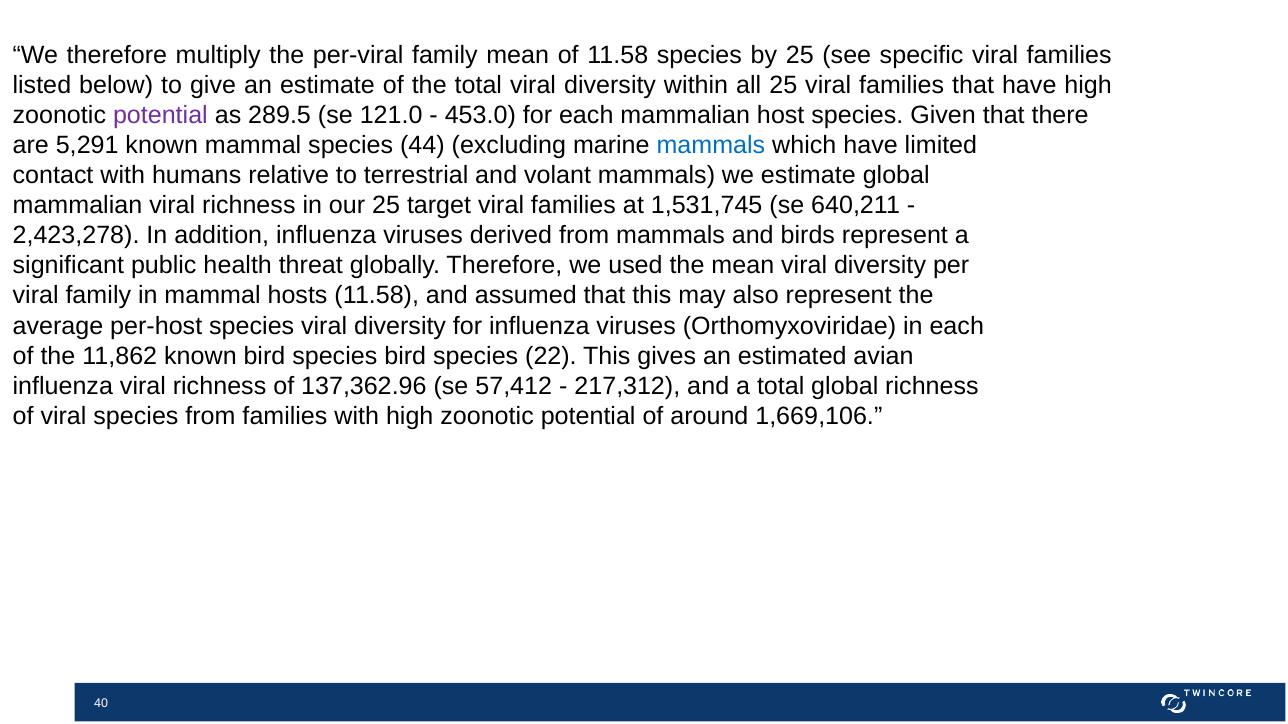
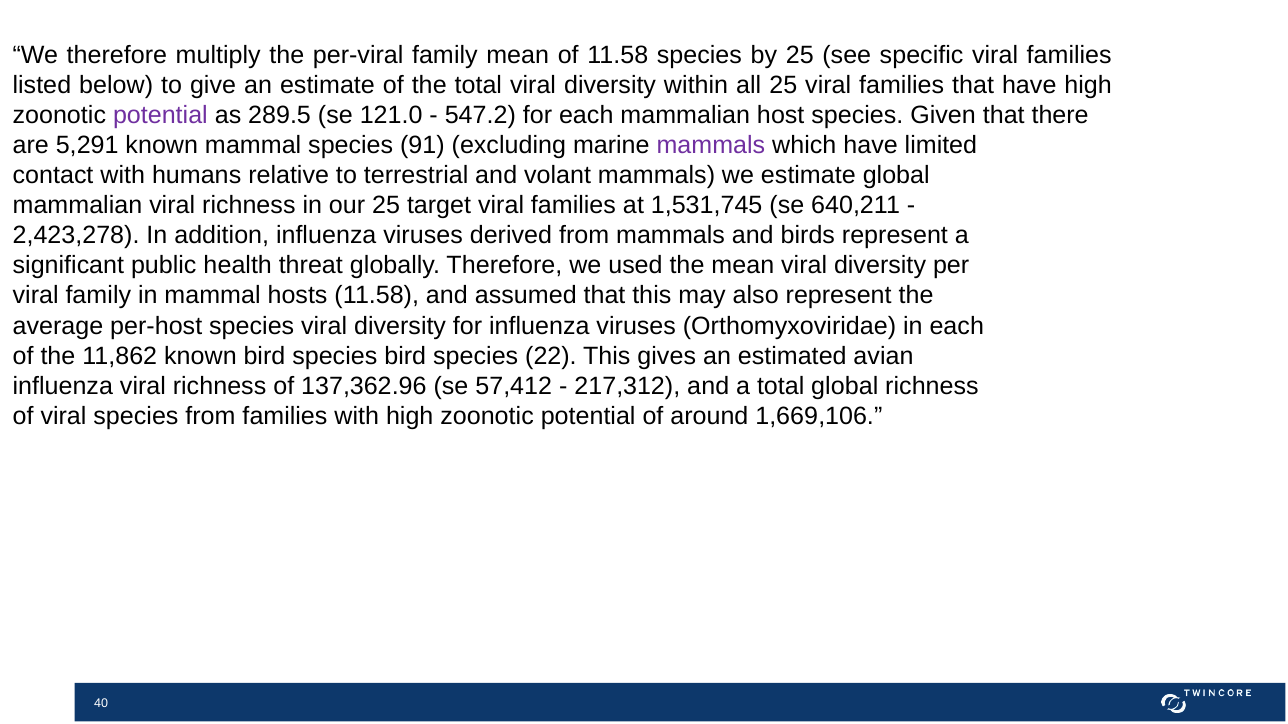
453.0: 453.0 -> 547.2
44: 44 -> 91
mammals at (711, 146) colour: blue -> purple
